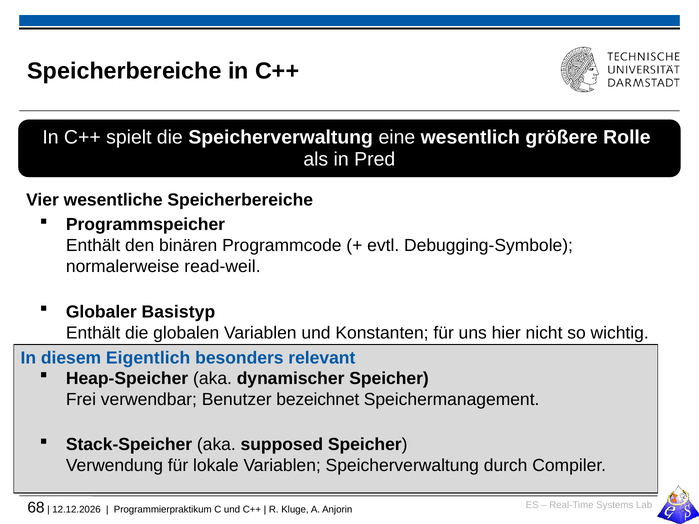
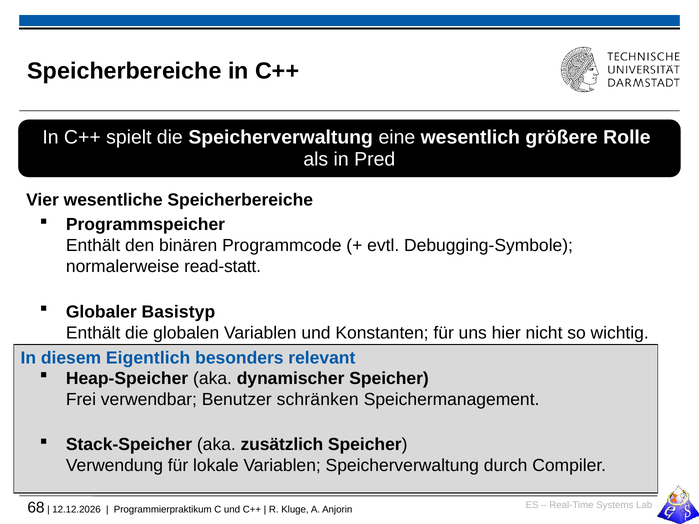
read-weil: read-weil -> read-statt
bezeichnet: bezeichnet -> schränken
supposed: supposed -> zusätzlich
